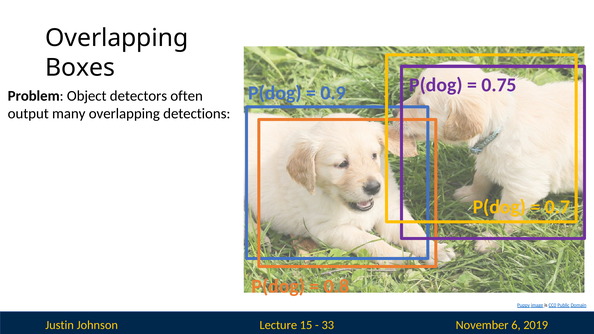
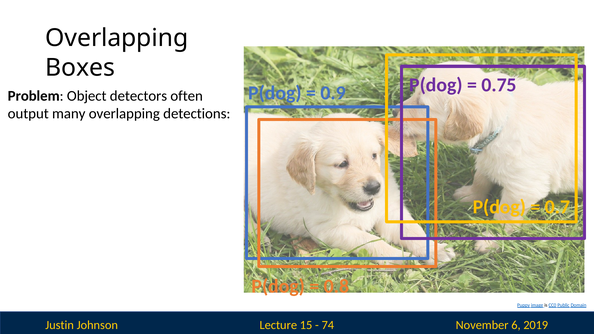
33: 33 -> 74
